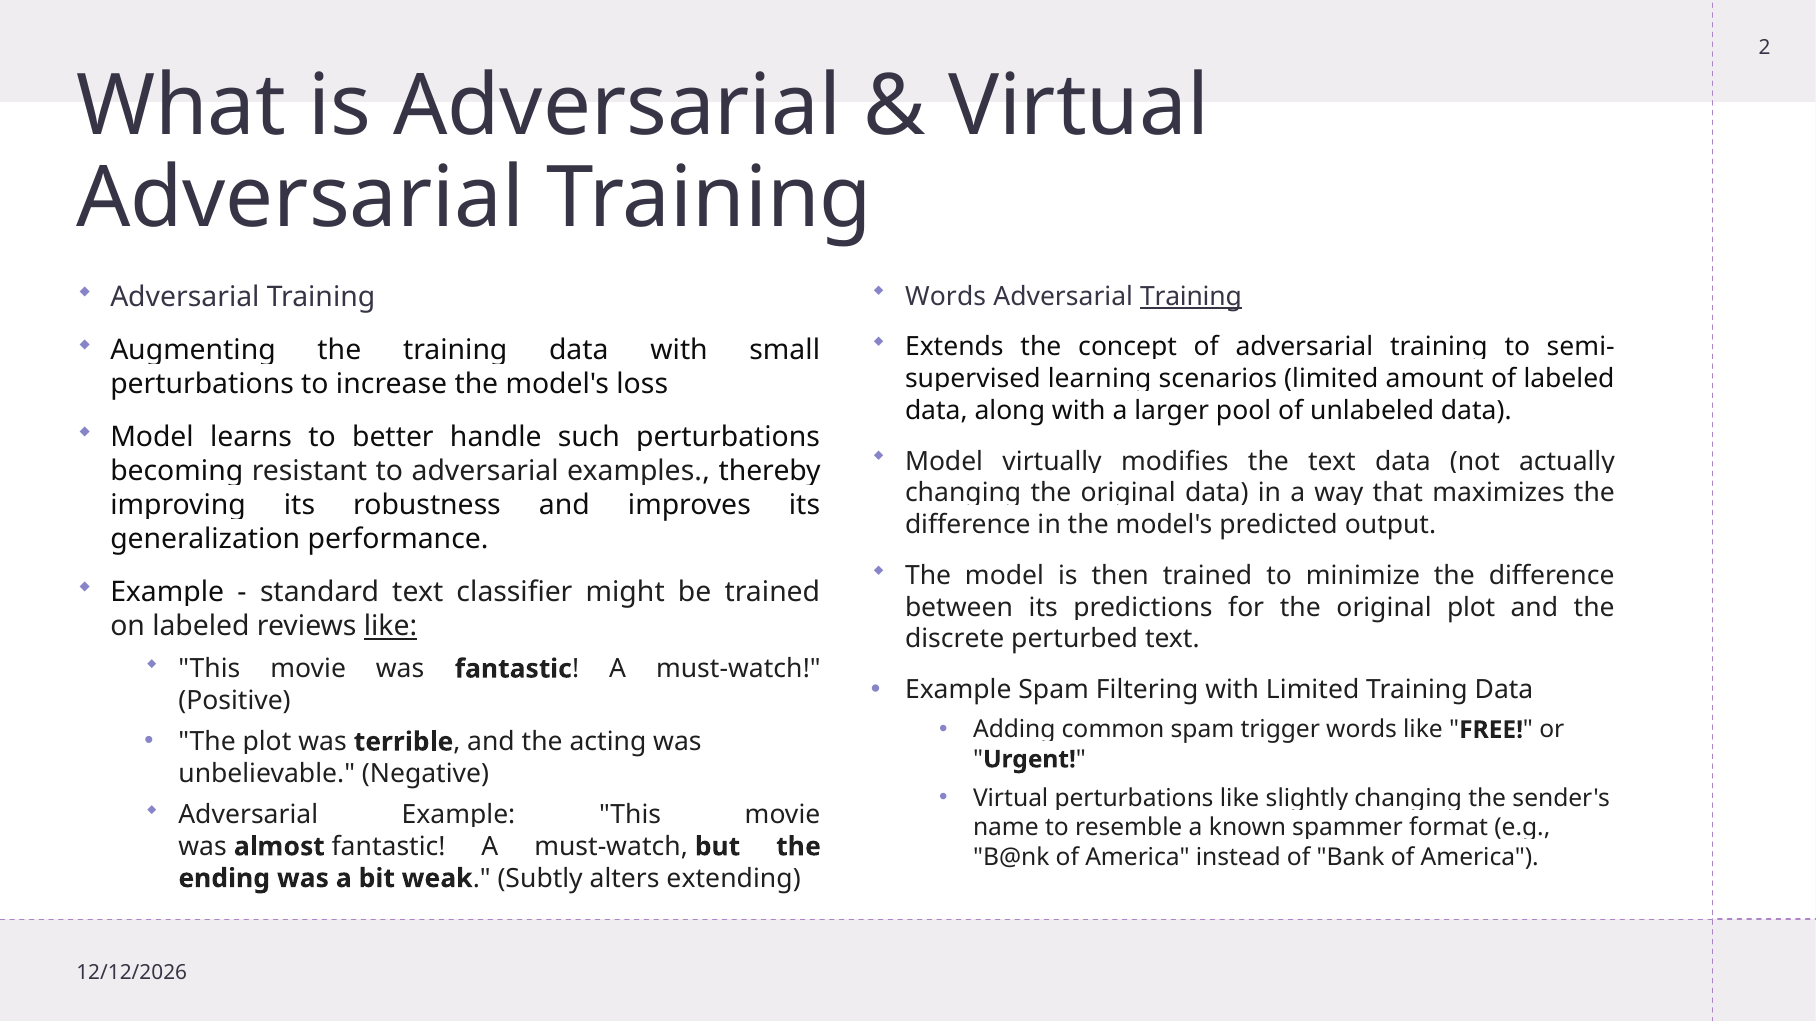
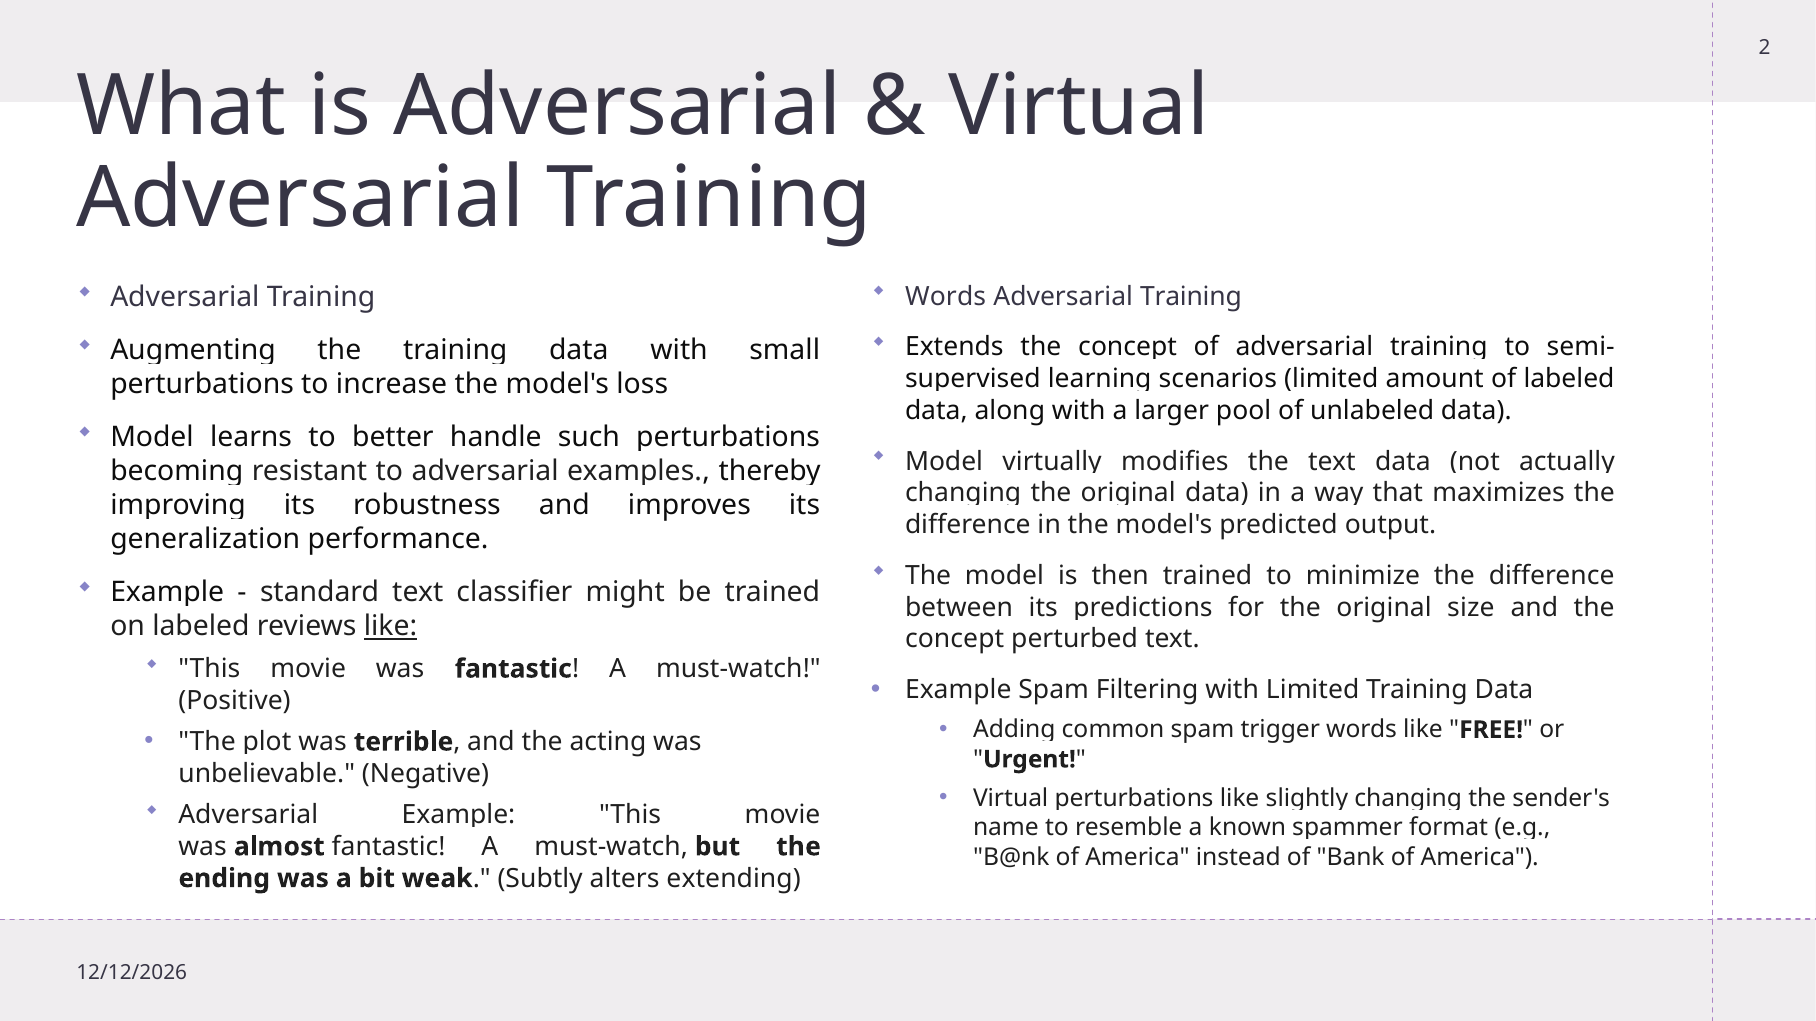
Training at (1191, 296) underline: present -> none
original plot: plot -> size
discrete at (955, 639): discrete -> concept
